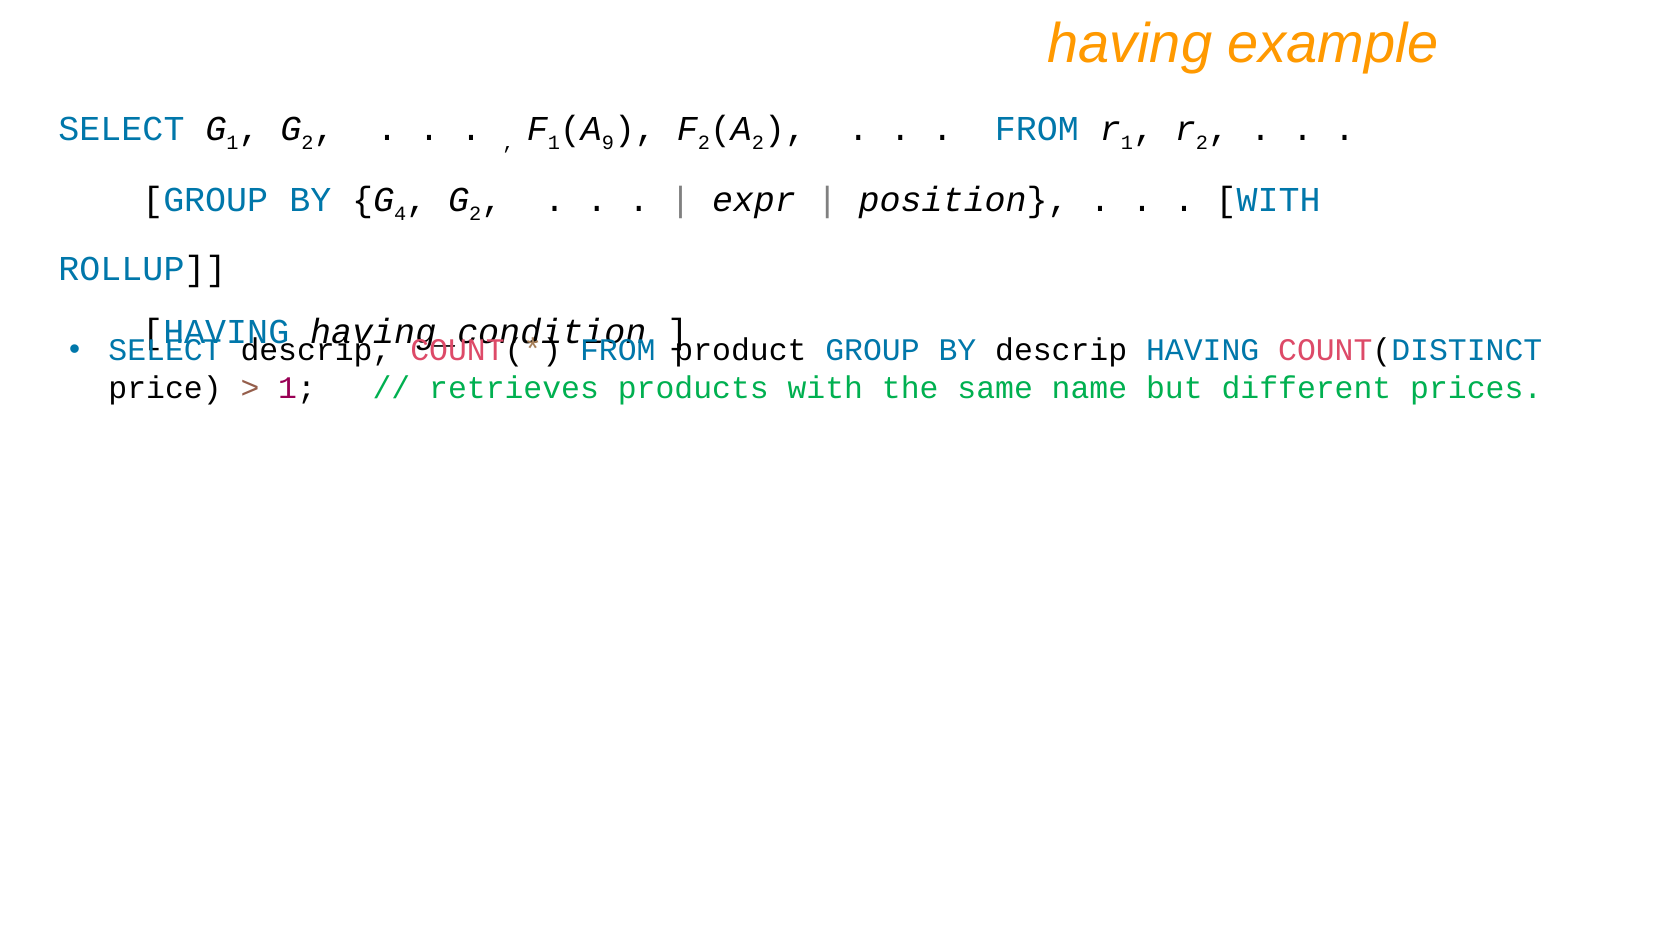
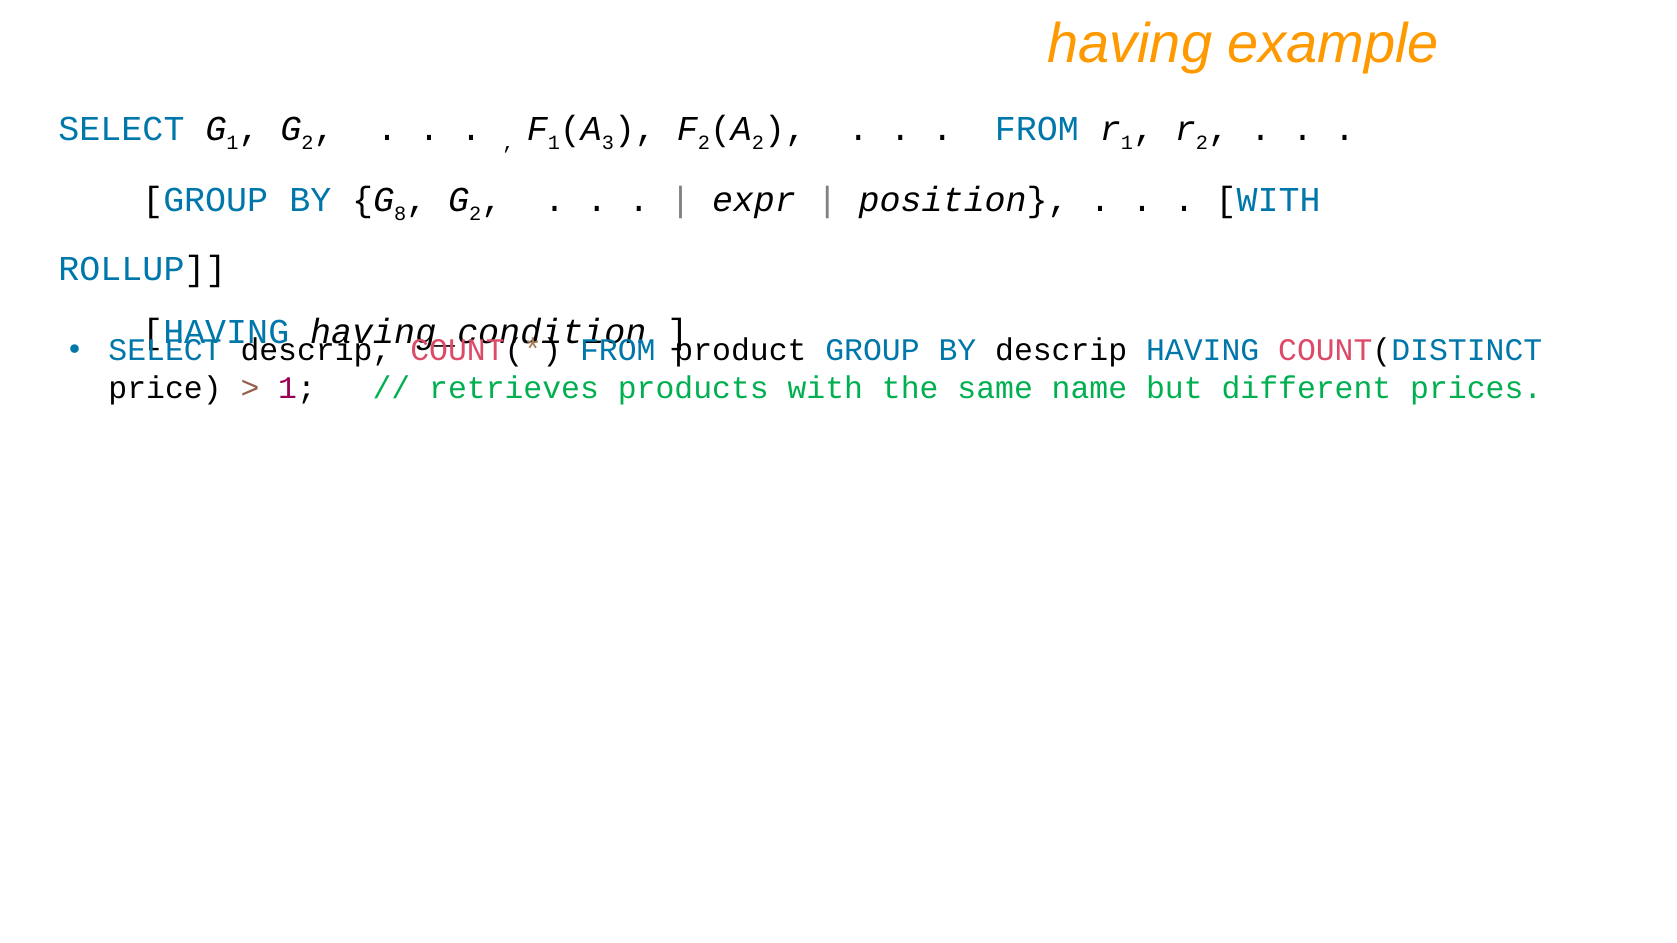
9: 9 -> 3
4: 4 -> 8
